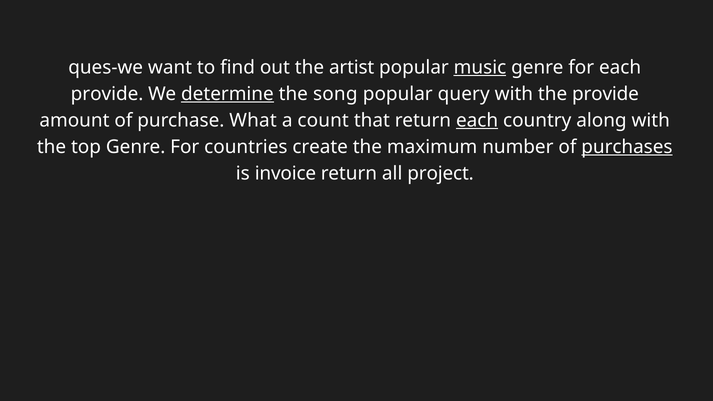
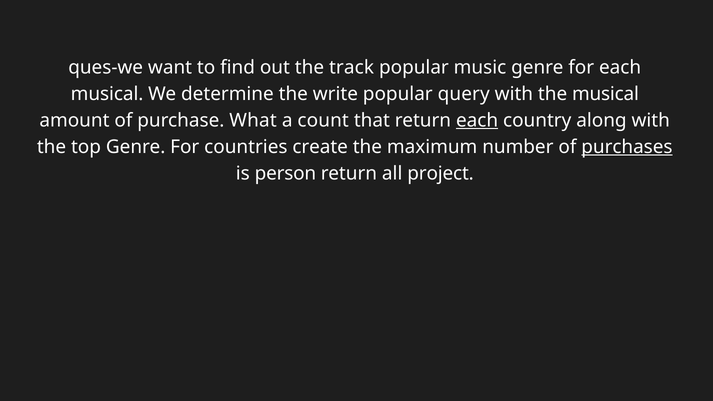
artist: artist -> track
music underline: present -> none
provide at (107, 94): provide -> musical
determine underline: present -> none
song: song -> write
the provide: provide -> musical
invoice: invoice -> person
